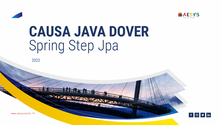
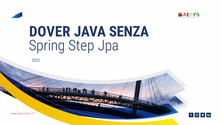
CAUSA: CAUSA -> DOVER
DOVER: DOVER -> SENZA
